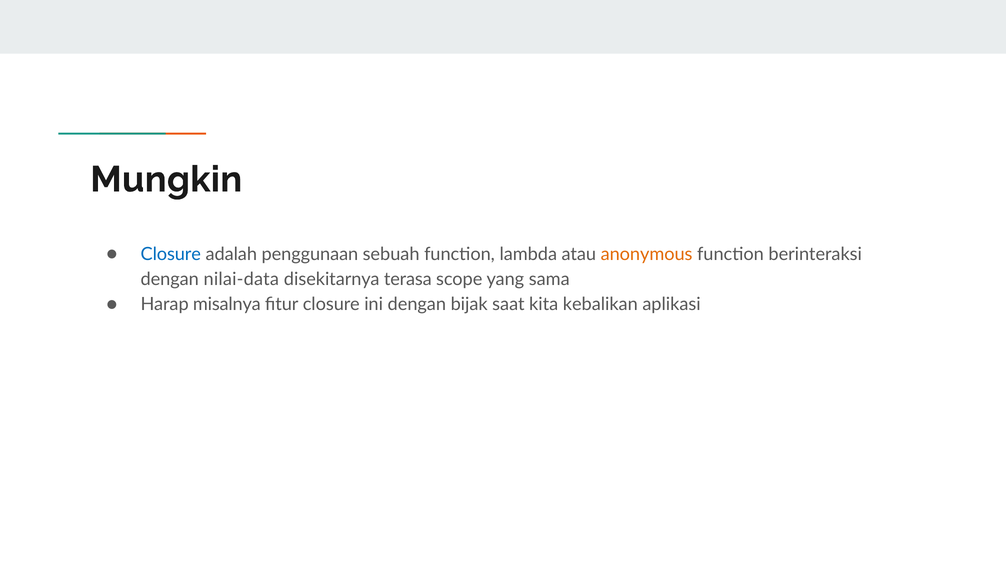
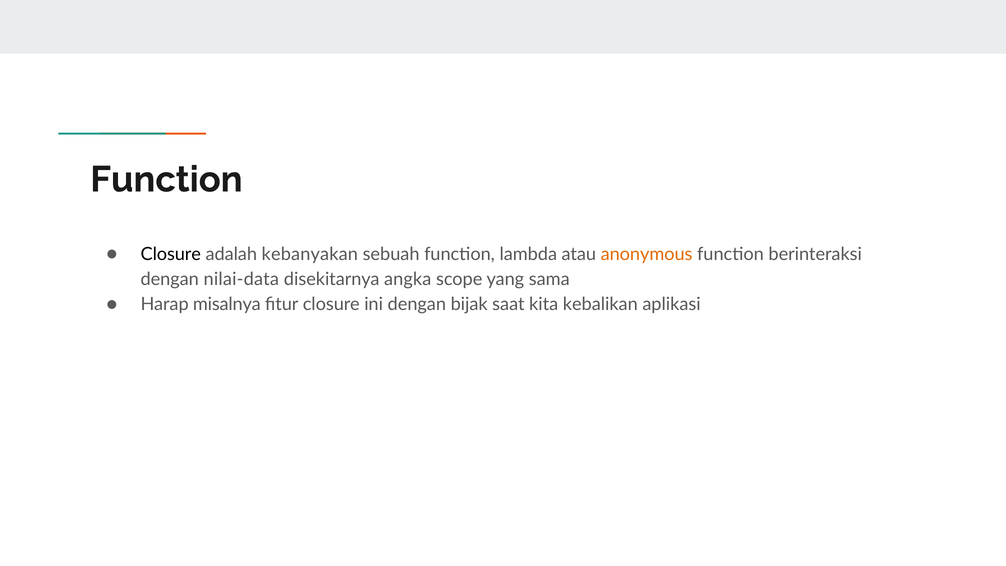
Mungkin at (166, 179): Mungkin -> Function
Closure at (171, 254) colour: blue -> black
penggunaan: penggunaan -> kebanyakan
terasa: terasa -> angka
